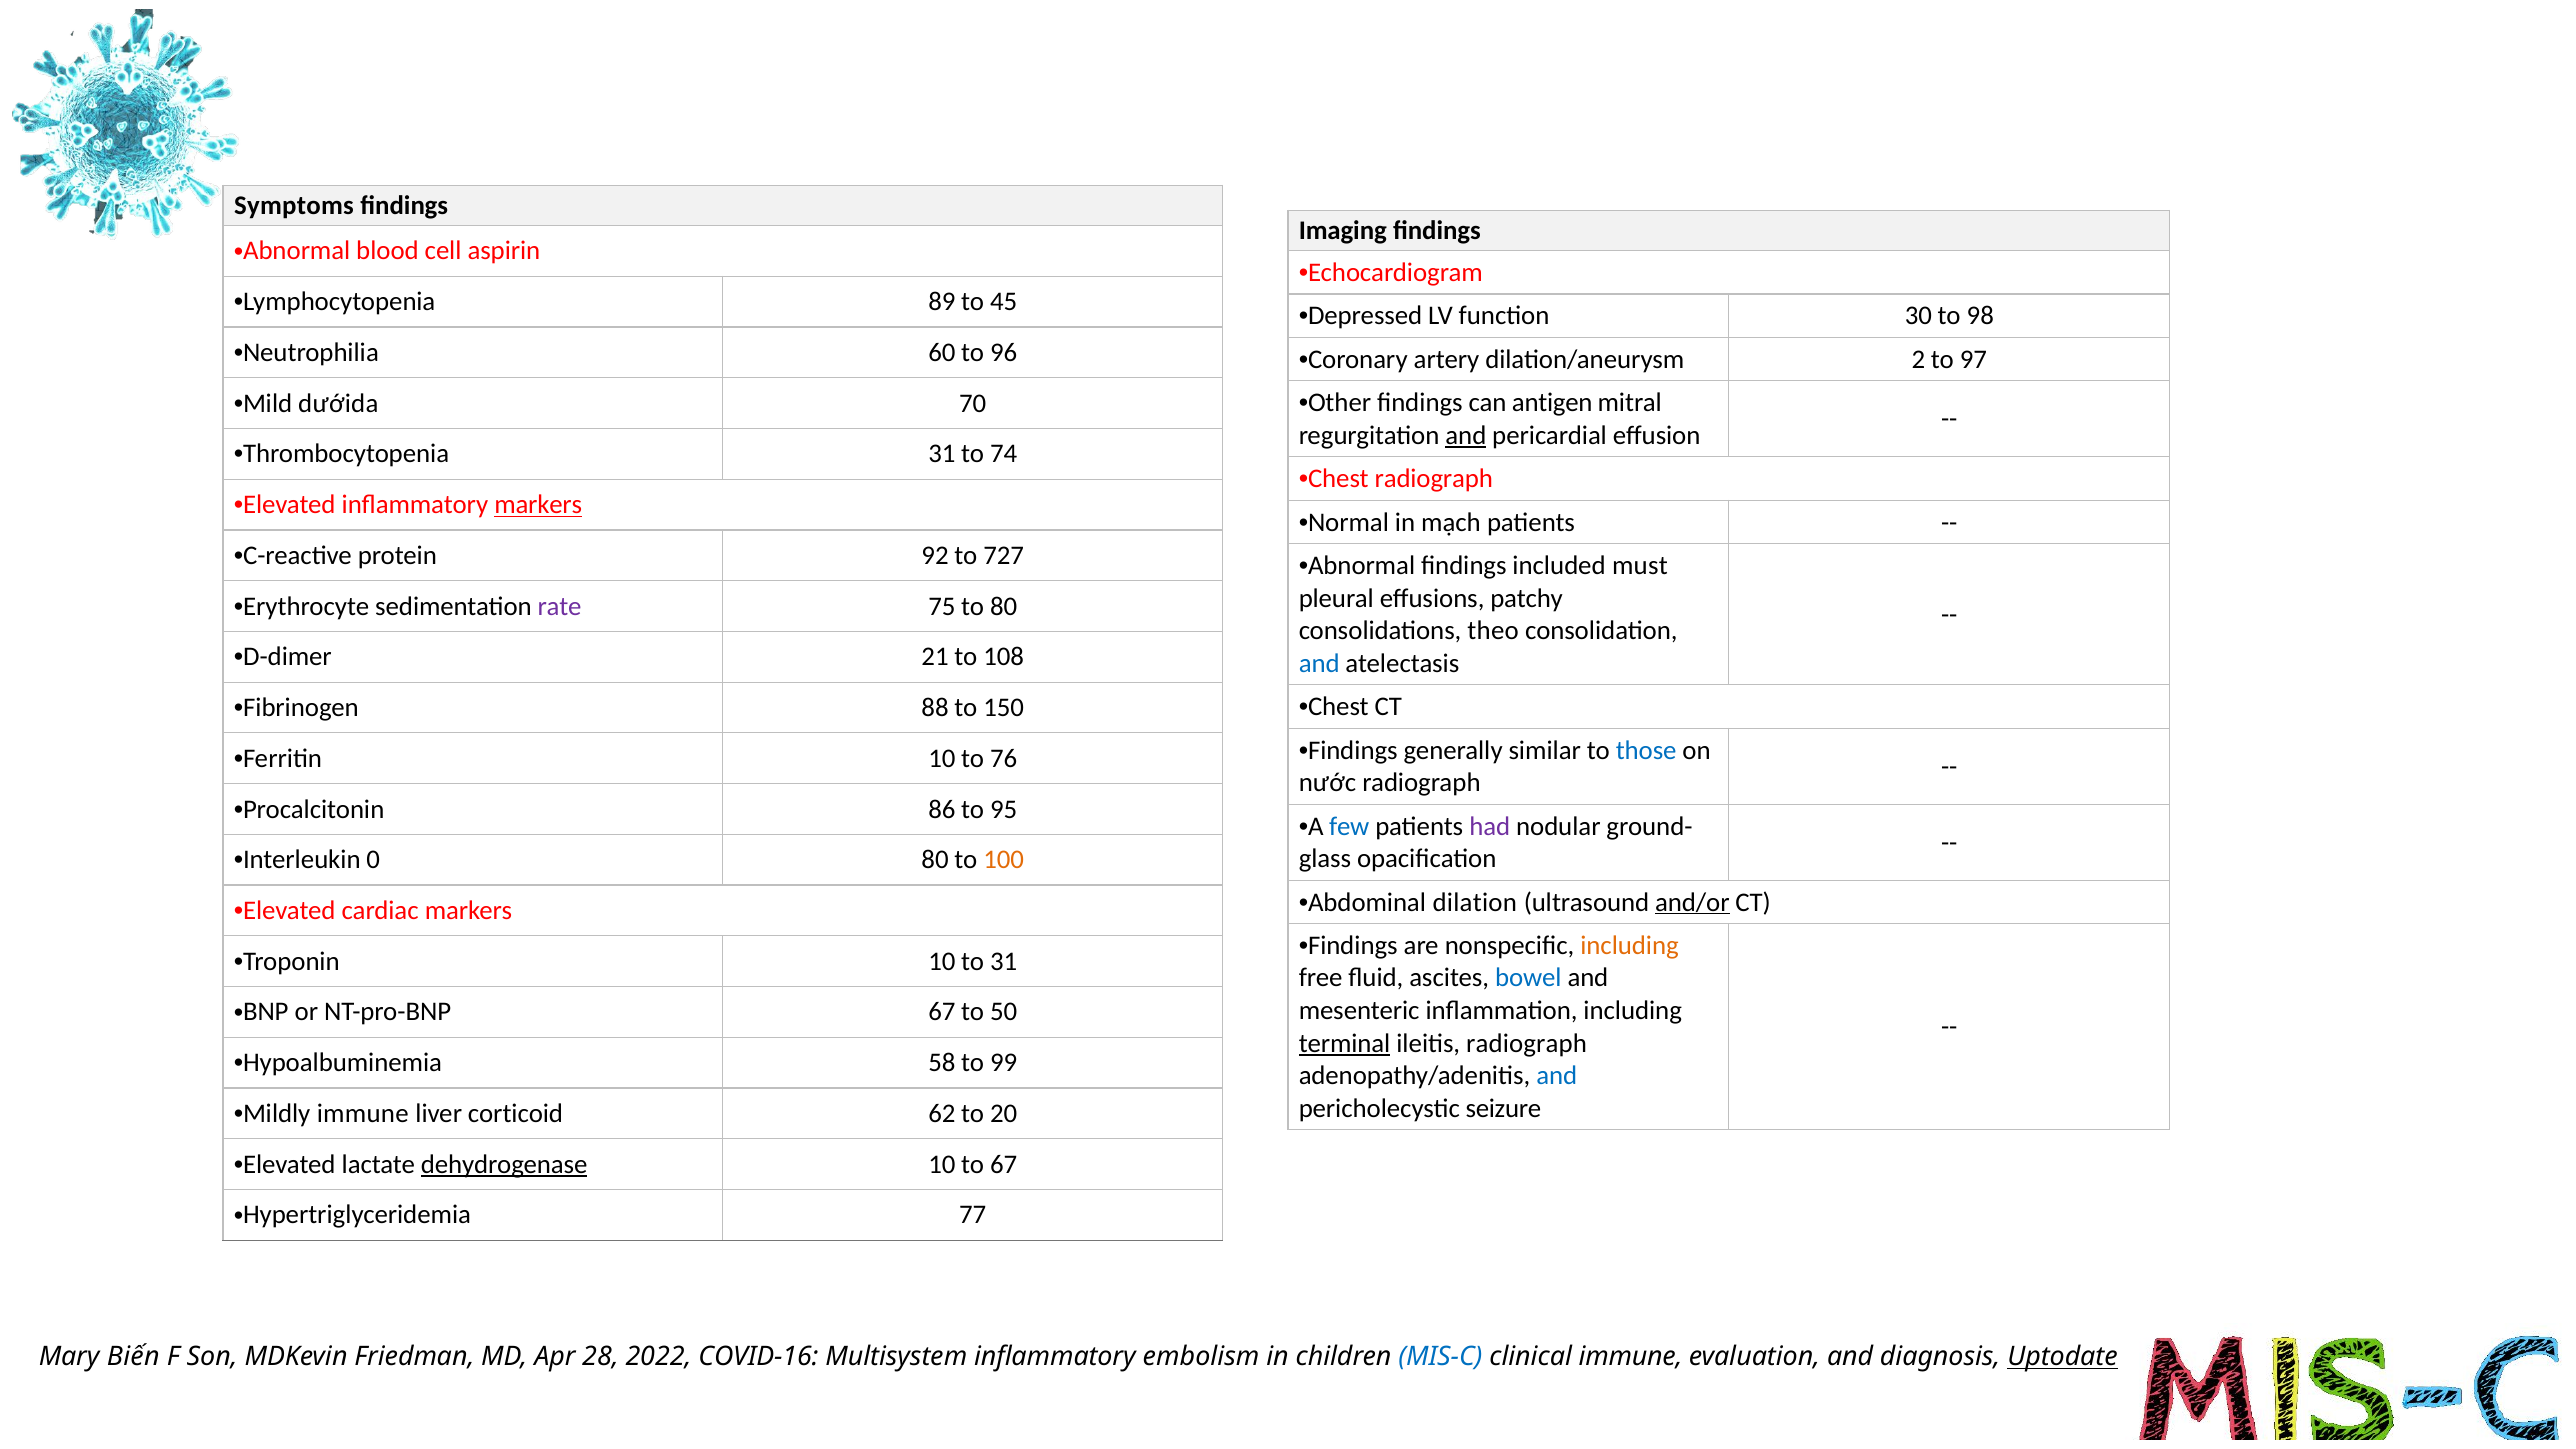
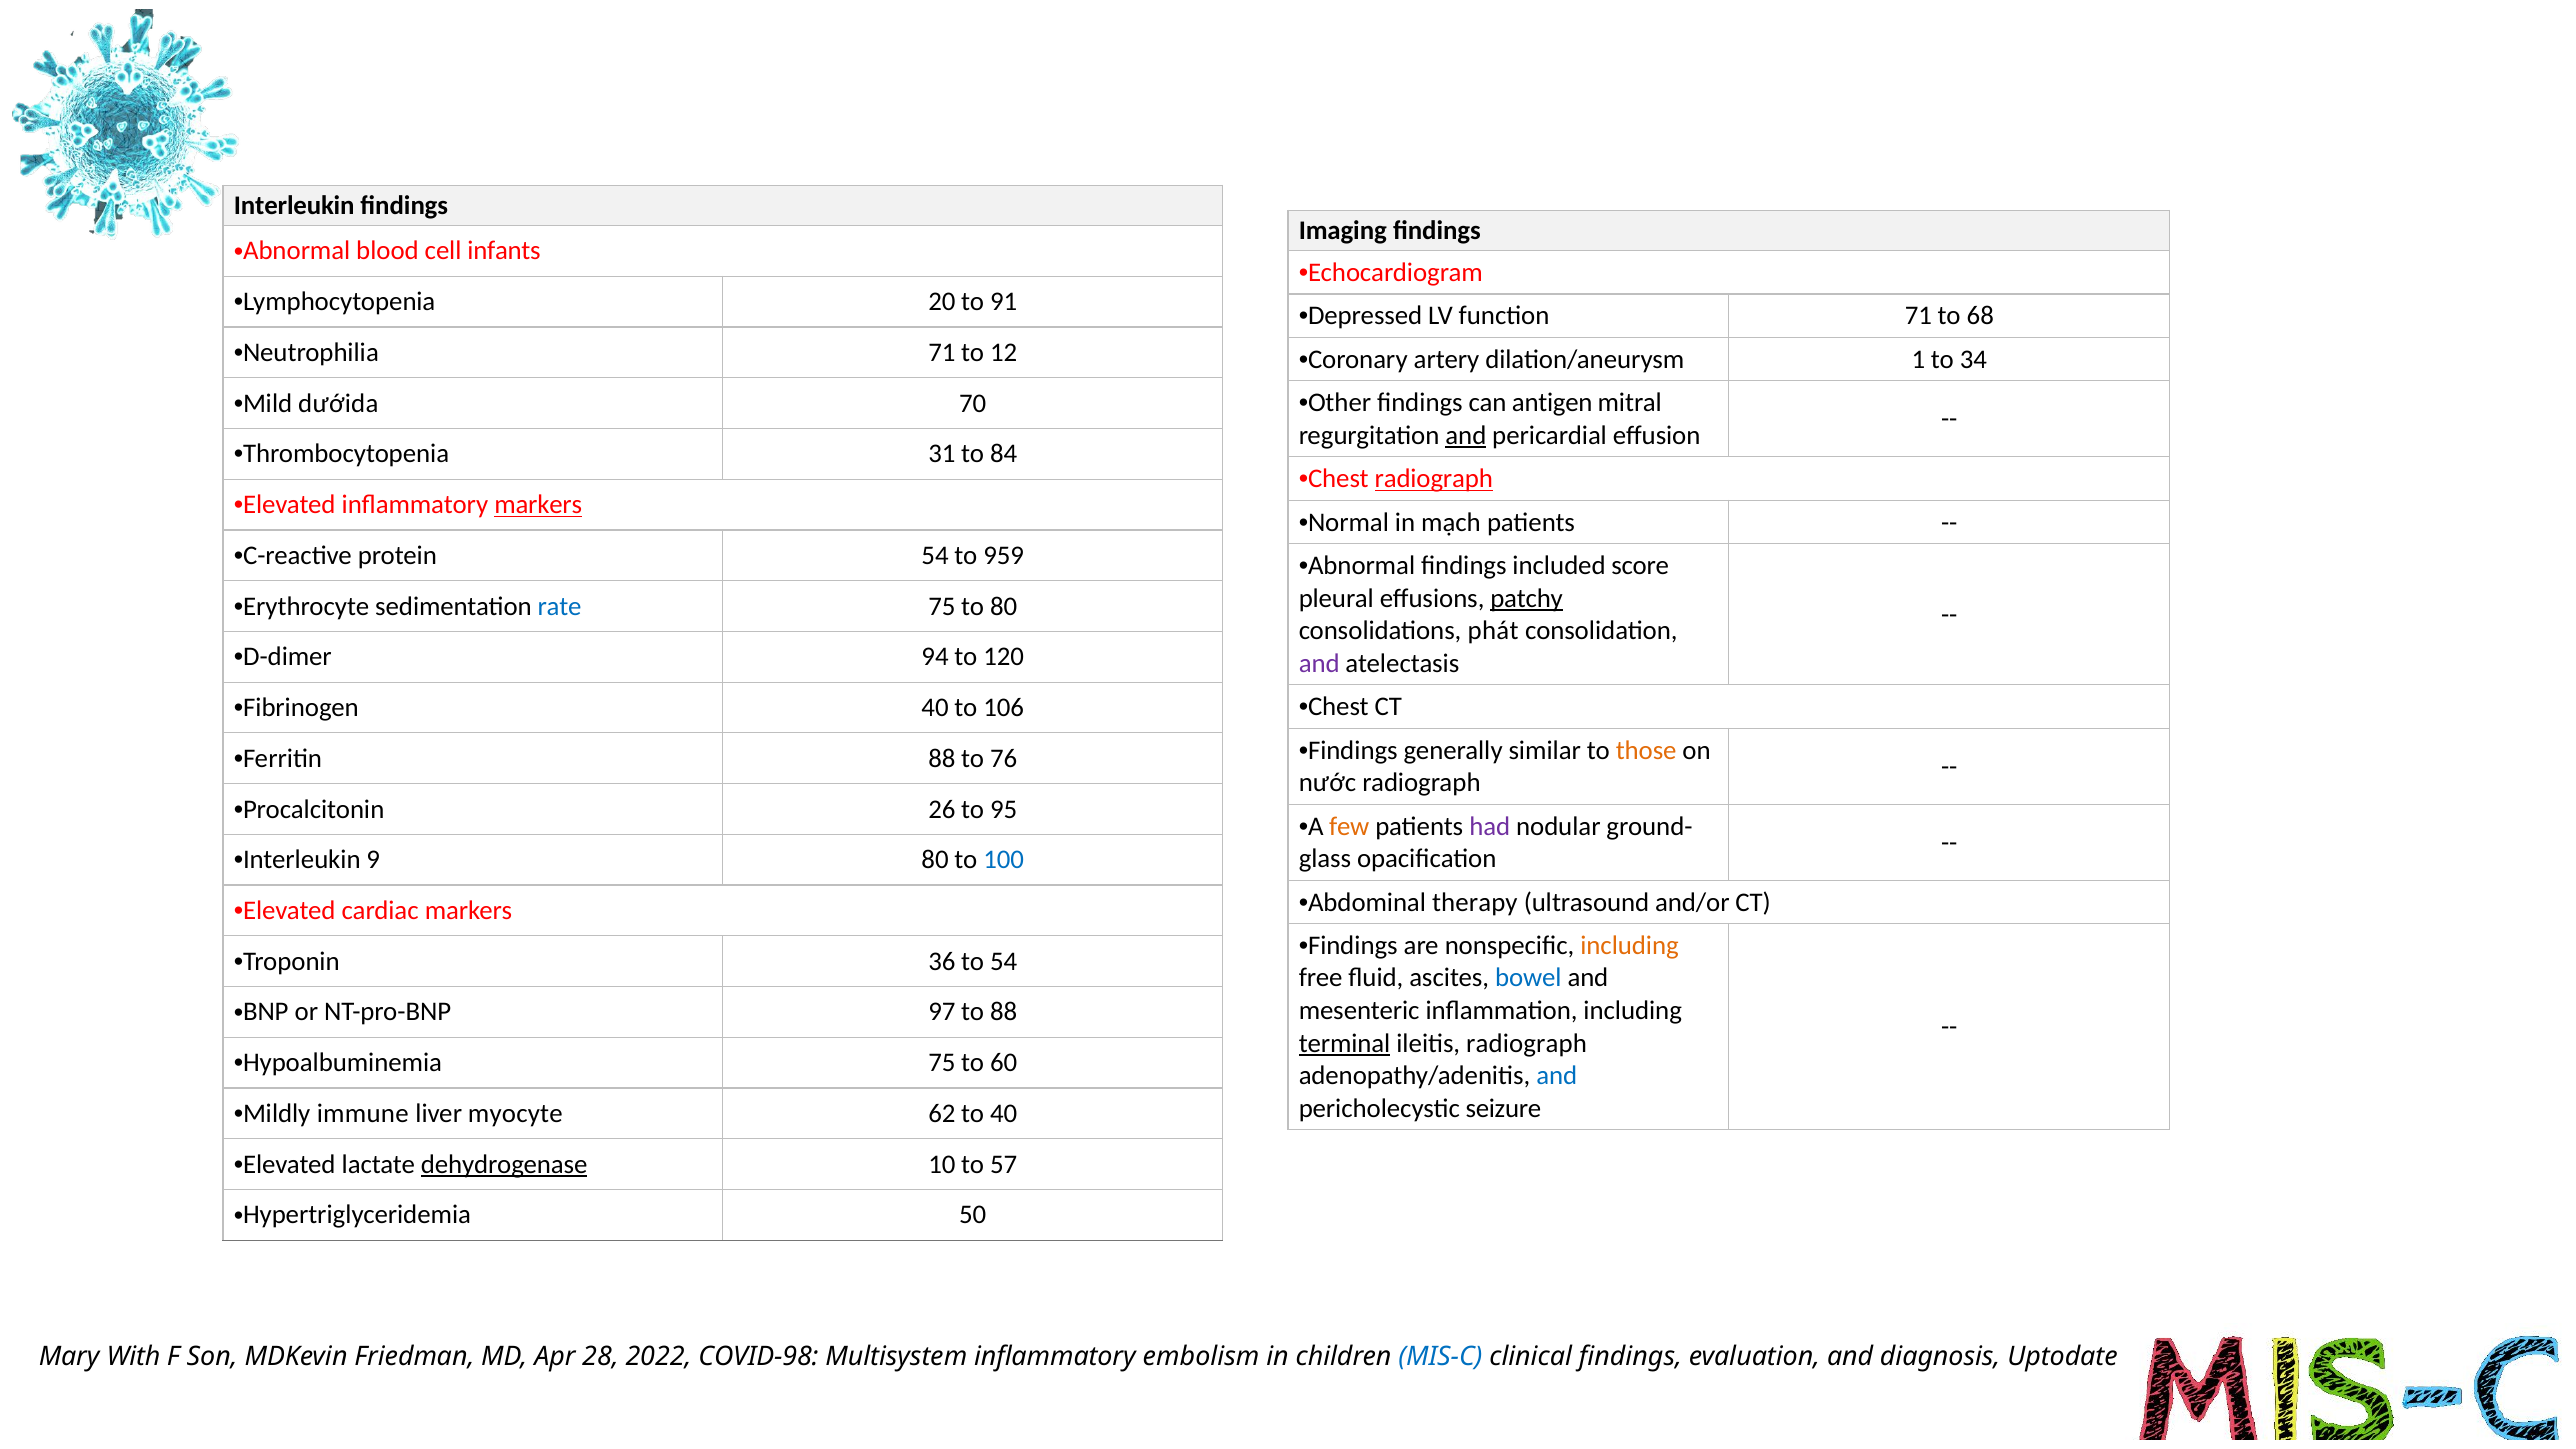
Symptoms at (294, 206): Symptoms -> Interleukin
aspirin: aspirin -> infants
89: 89 -> 20
45: 45 -> 91
function 30: 30 -> 71
98: 98 -> 68
Neutrophilia 60: 60 -> 71
96: 96 -> 12
2: 2 -> 1
97: 97 -> 34
74: 74 -> 84
radiograph at (1434, 479) underline: none -> present
protein 92: 92 -> 54
727: 727 -> 959
must: must -> score
patchy underline: none -> present
rate colour: purple -> blue
theo: theo -> phát
21: 21 -> 94
108: 108 -> 120
and at (1319, 663) colour: blue -> purple
Fibrinogen 88: 88 -> 40
150: 150 -> 106
those colour: blue -> orange
Ferritin 10: 10 -> 88
86: 86 -> 26
few colour: blue -> orange
0: 0 -> 9
100 colour: orange -> blue
dilation: dilation -> therapy
and/or underline: present -> none
Troponin 10: 10 -> 36
to 31: 31 -> 54
NT-pro-BNP 67: 67 -> 97
to 50: 50 -> 88
Hypoalbuminemia 58: 58 -> 75
99: 99 -> 60
corticoid: corticoid -> myocyte
to 20: 20 -> 40
to 67: 67 -> 57
77: 77 -> 50
Biến: Biến -> With
COVID-16: COVID-16 -> COVID-98
clinical immune: immune -> findings
Uptodate underline: present -> none
